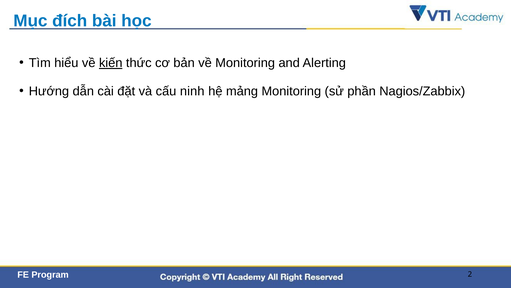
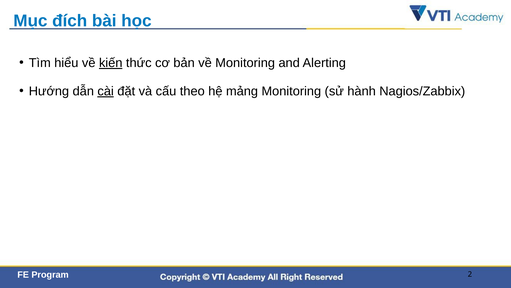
cài underline: none -> present
ninh: ninh -> theo
phần: phần -> hành
